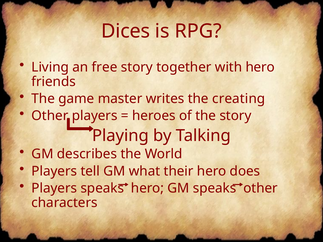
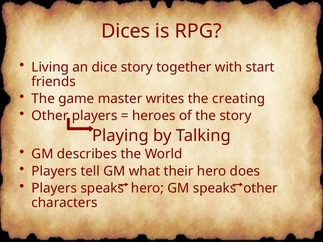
free: free -> dice
with hero: hero -> start
